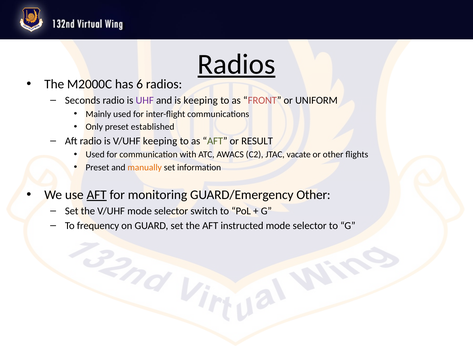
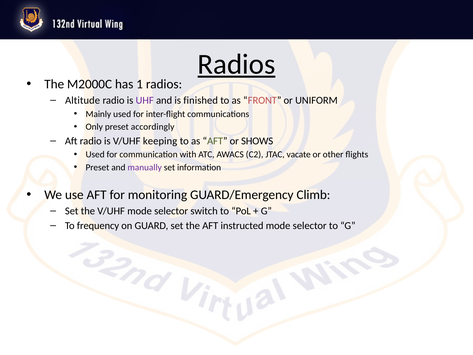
6: 6 -> 1
Seconds: Seconds -> Altitude
is keeping: keeping -> finished
established: established -> accordingly
RESULT: RESULT -> SHOWS
manually colour: orange -> purple
AFT at (97, 195) underline: present -> none
GUARD/Emergency Other: Other -> Climb
